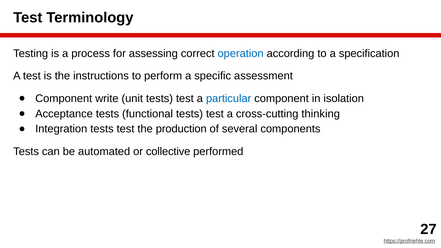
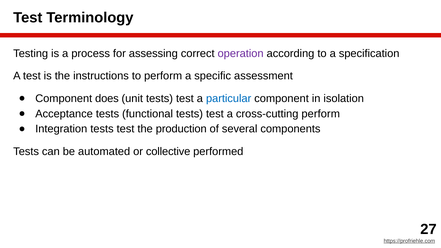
operation colour: blue -> purple
write: write -> does
cross-cutting thinking: thinking -> perform
